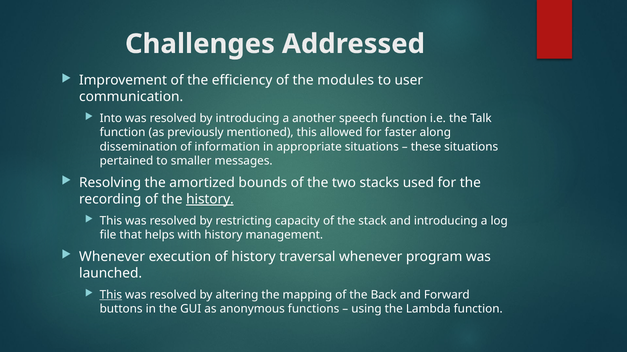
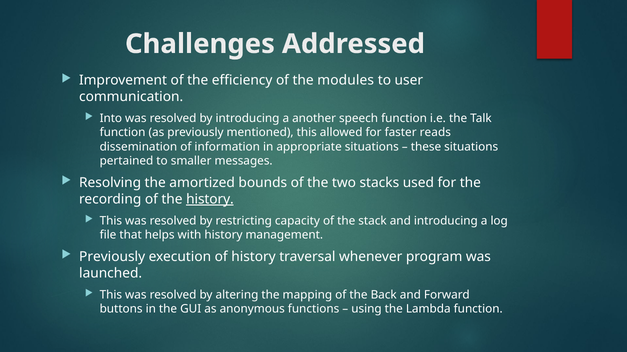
along: along -> reads
Whenever at (112, 257): Whenever -> Previously
This at (111, 295) underline: present -> none
